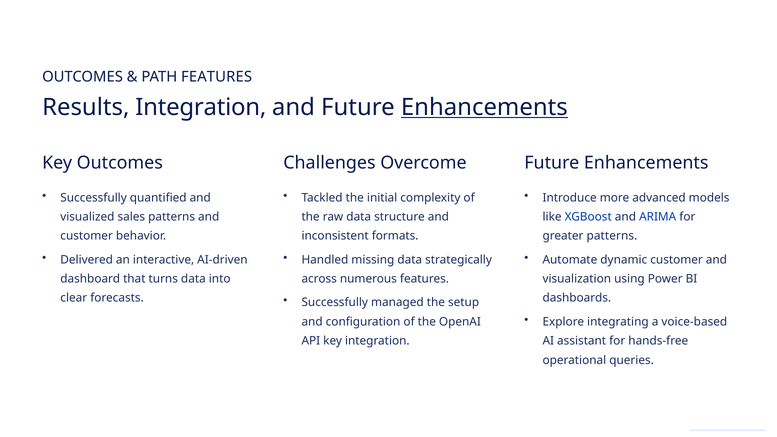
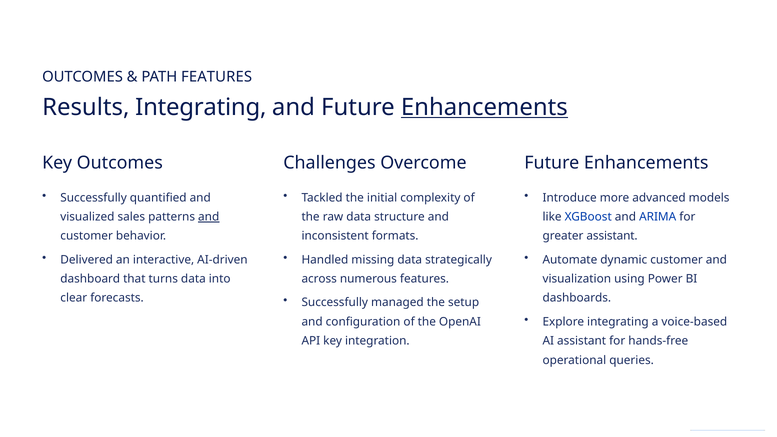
Results Integration: Integration -> Integrating
and at (209, 217) underline: none -> present
greater patterns: patterns -> assistant
